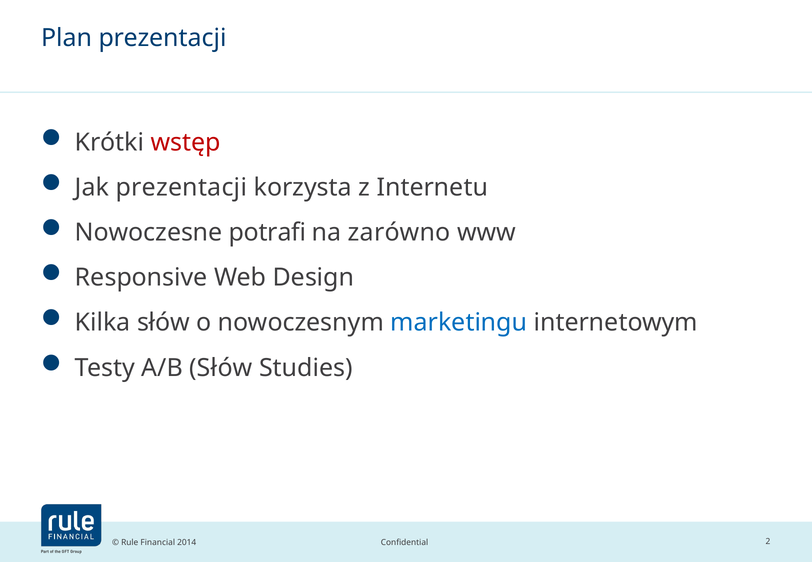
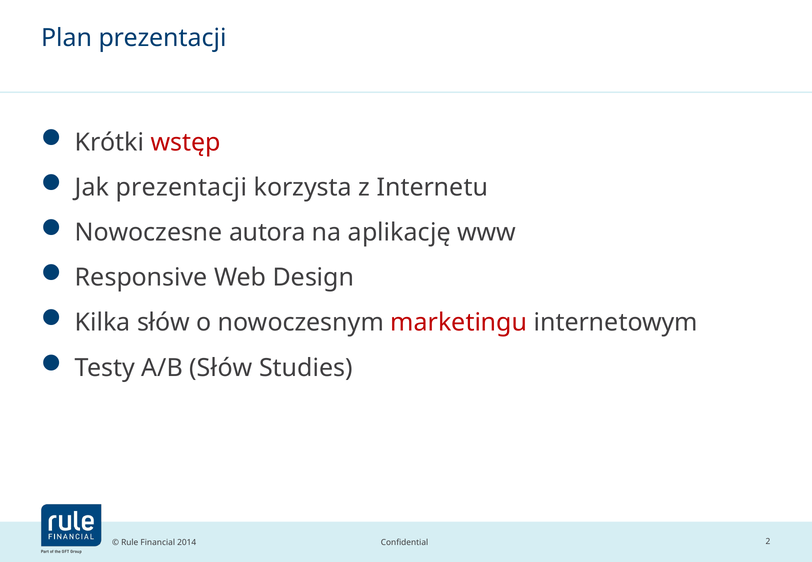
potrafi: potrafi -> autora
zarówno: zarówno -> aplikację
marketingu colour: blue -> red
